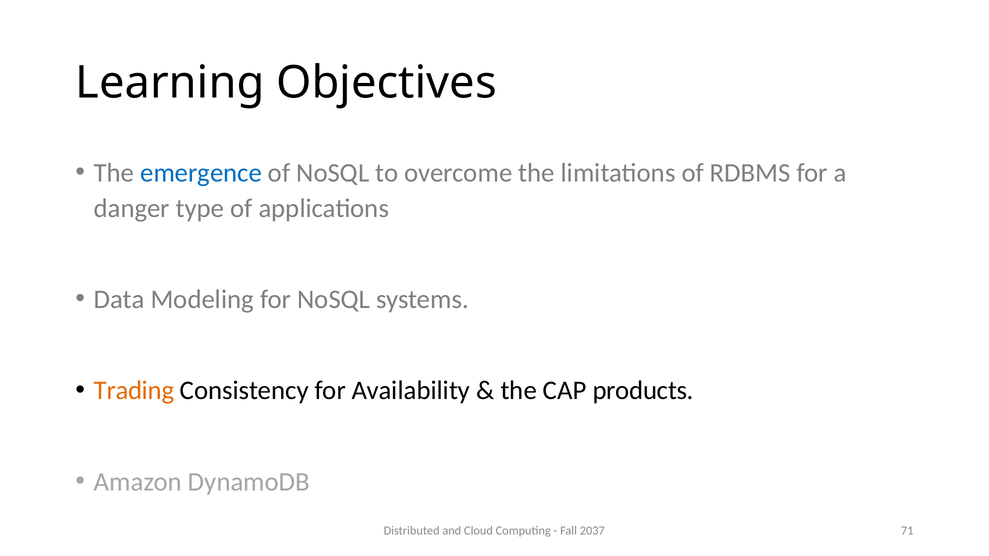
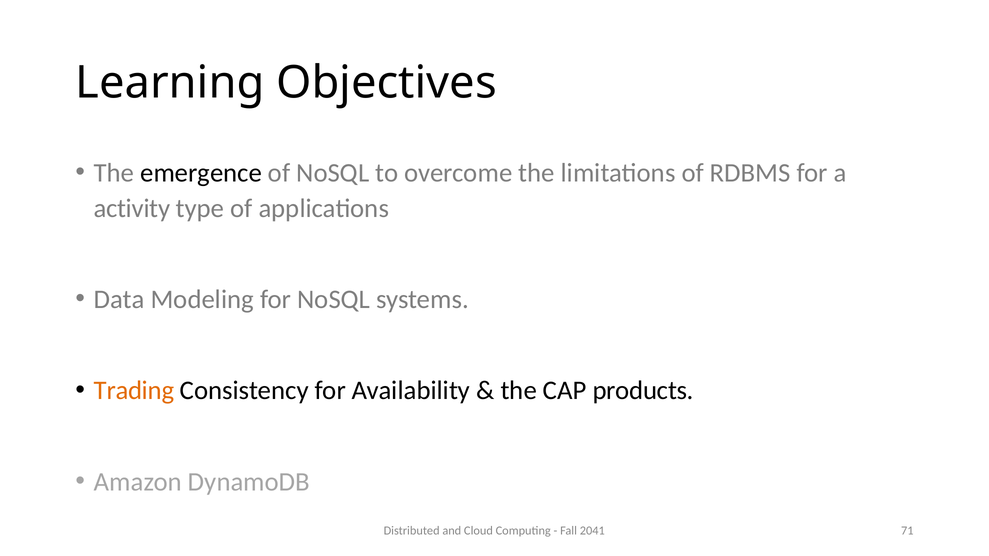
emergence colour: blue -> black
danger: danger -> activity
2037: 2037 -> 2041
